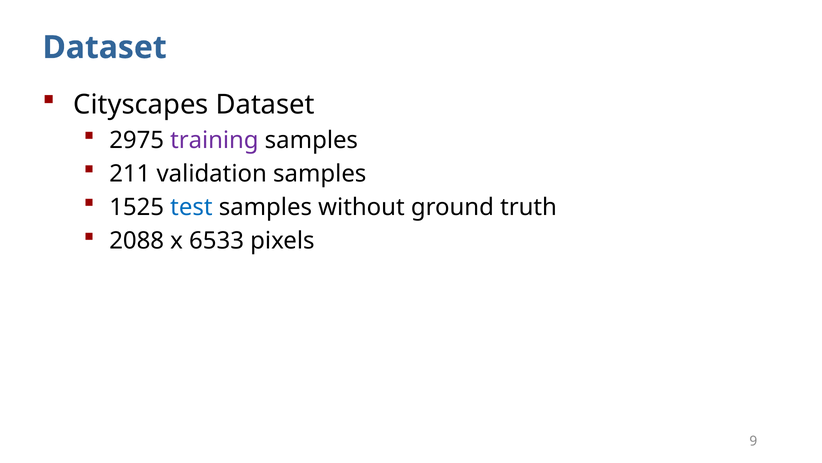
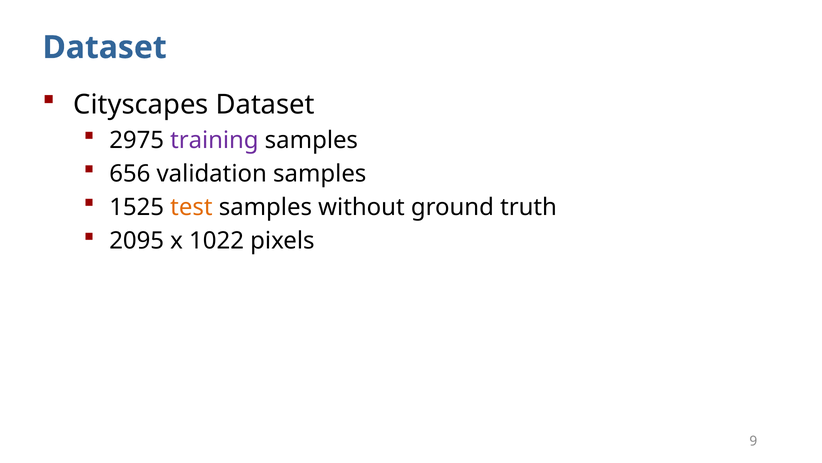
211: 211 -> 656
test colour: blue -> orange
2088: 2088 -> 2095
6533: 6533 -> 1022
